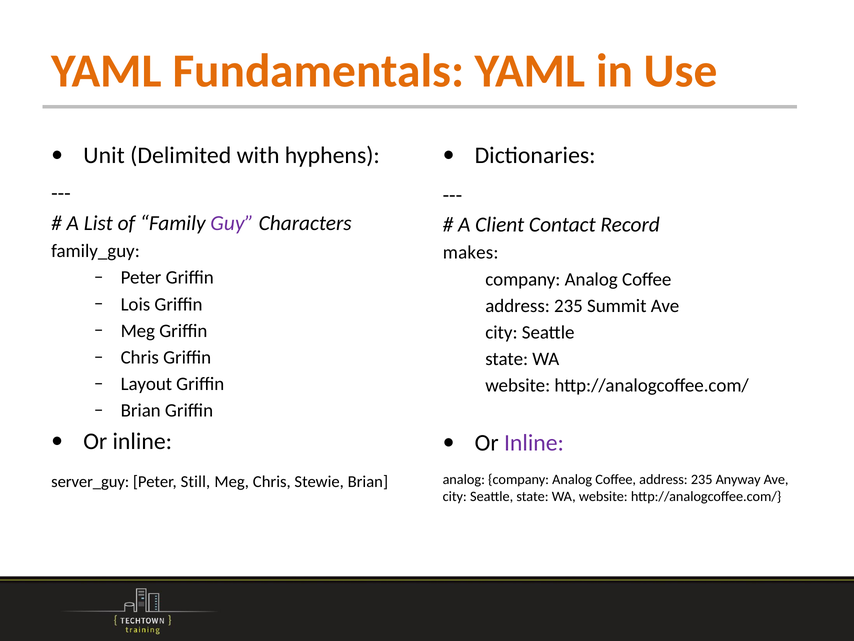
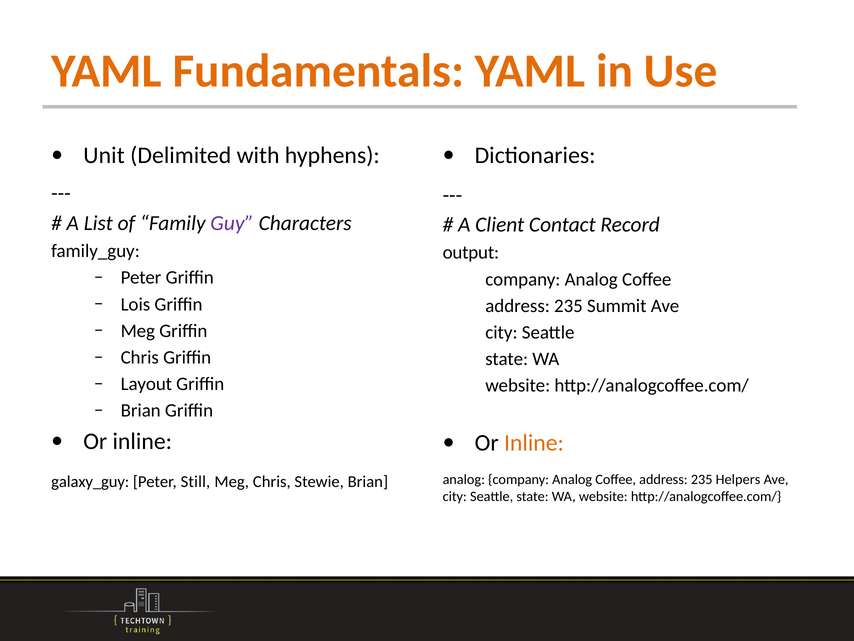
makes: makes -> output
Inline at (534, 443) colour: purple -> orange
Anyway: Anyway -> Helpers
server_guy: server_guy -> galaxy_guy
